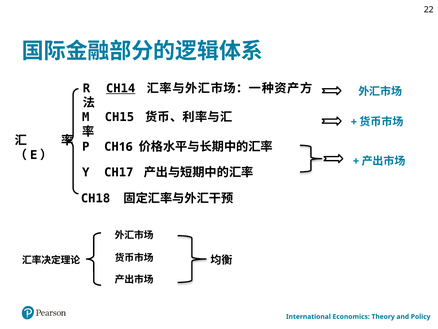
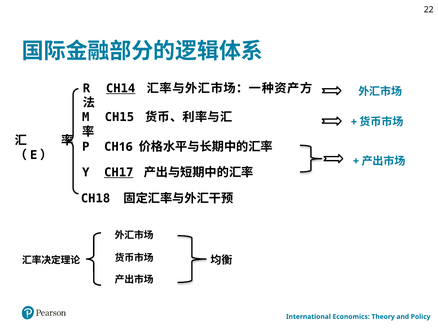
CH17 underline: none -> present
